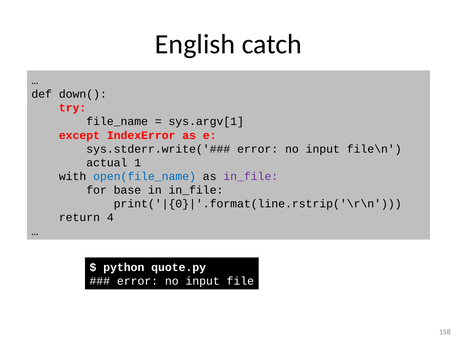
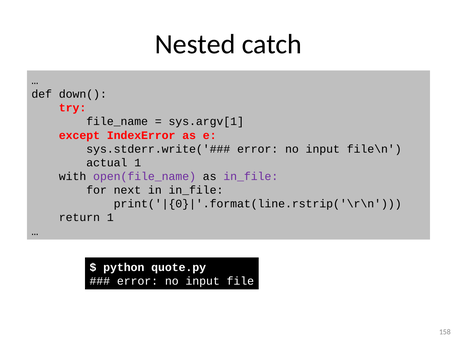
English: English -> Nested
open(file_name colour: blue -> purple
base: base -> next
return 4: 4 -> 1
